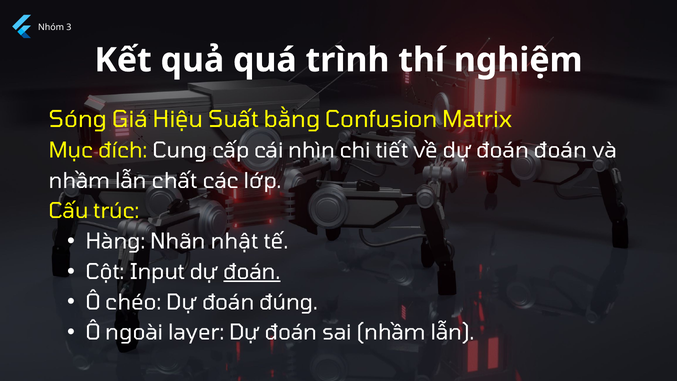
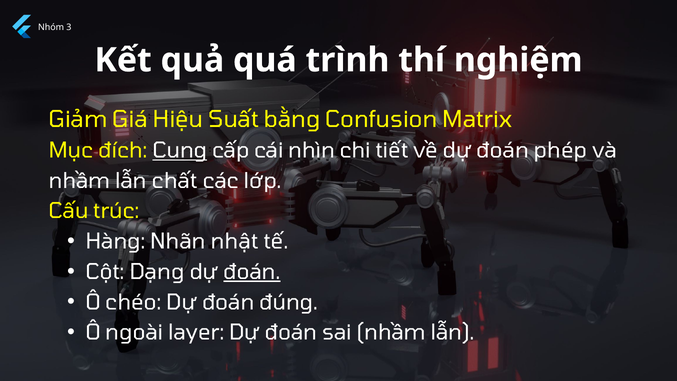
Sóng: Sóng -> Giảm
Cung underline: none -> present
đoán đoán: đoán -> phép
Input: Input -> Dạng
